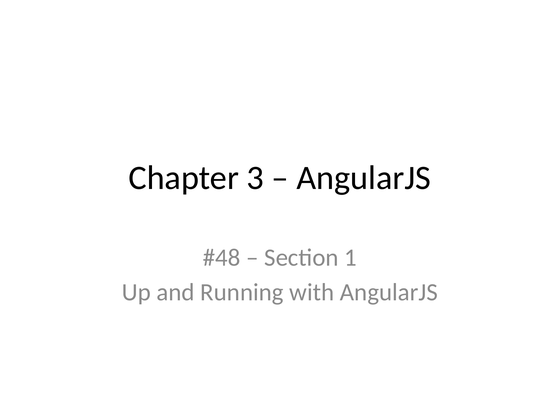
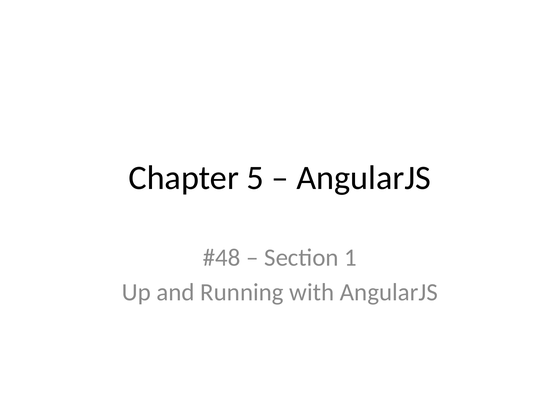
3: 3 -> 5
